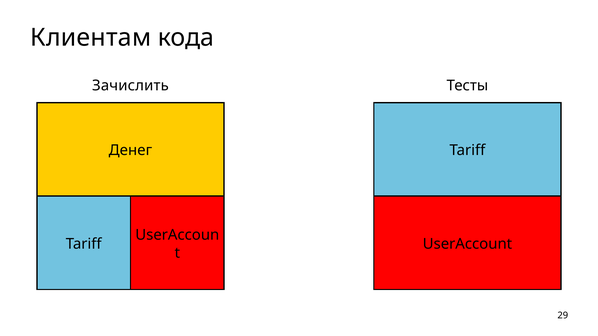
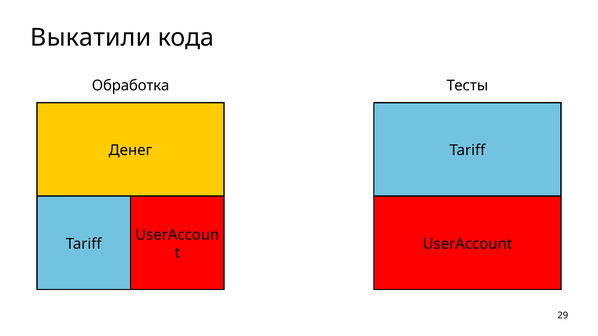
Клиентам: Клиентам -> Выкатили
Зачислить: Зачислить -> Обработка
